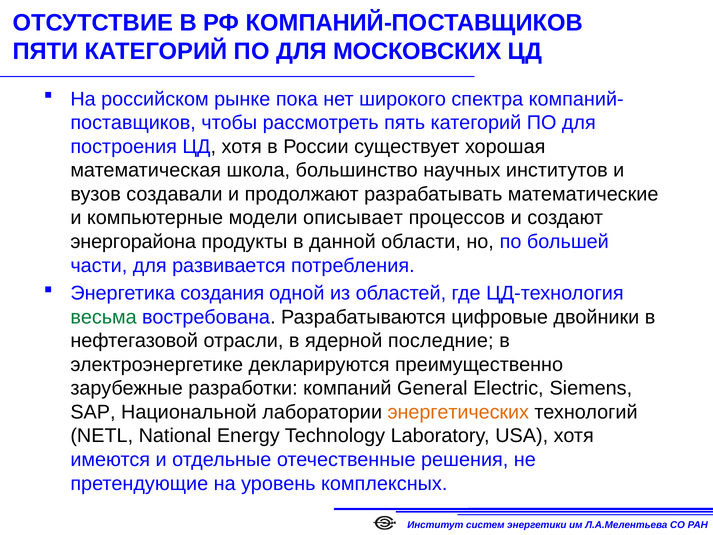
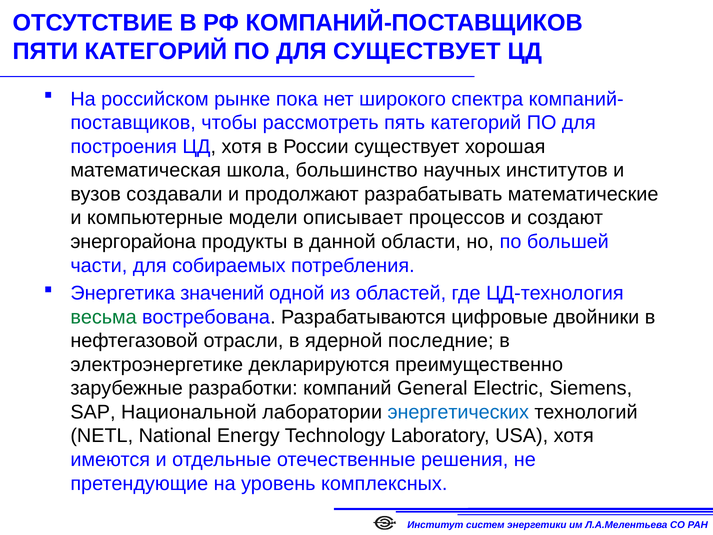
ДЛЯ МОСКОВСКИХ: МОСКОВСКИХ -> СУЩЕСТВУЕТ
развивается: развивается -> собираемых
создания: создания -> значений
энергетических colour: orange -> blue
